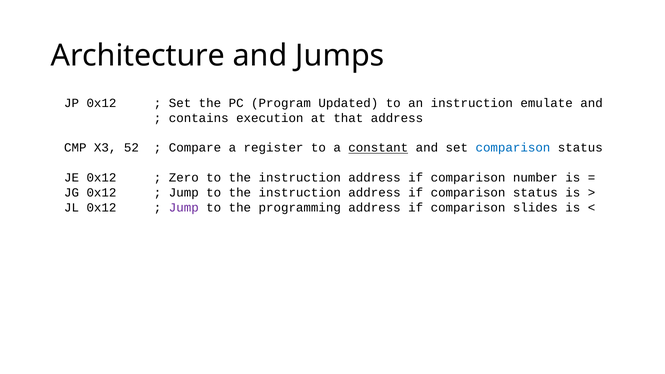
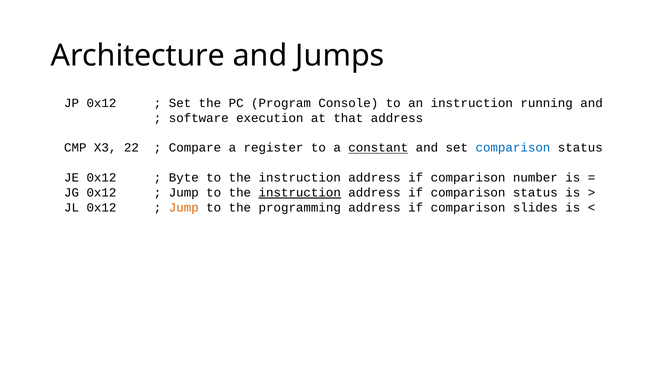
Updated: Updated -> Console
emulate: emulate -> running
contains: contains -> software
52: 52 -> 22
Zero: Zero -> Byte
instruction at (300, 193) underline: none -> present
Jump at (184, 208) colour: purple -> orange
